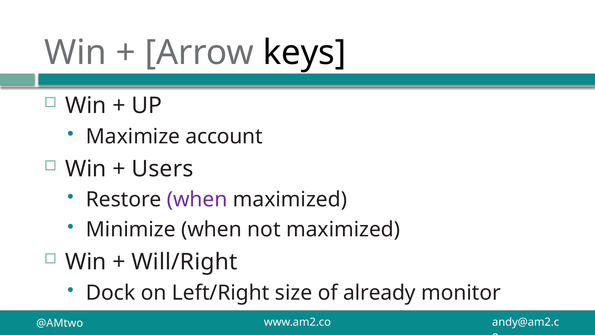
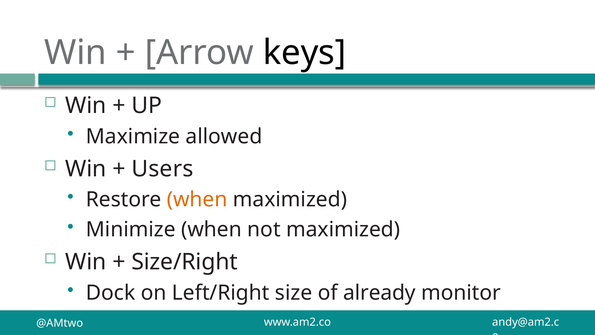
account: account -> allowed
when at (197, 199) colour: purple -> orange
Will/Right: Will/Right -> Size/Right
